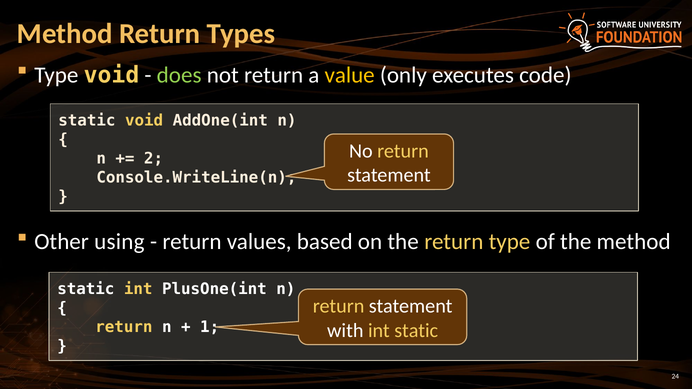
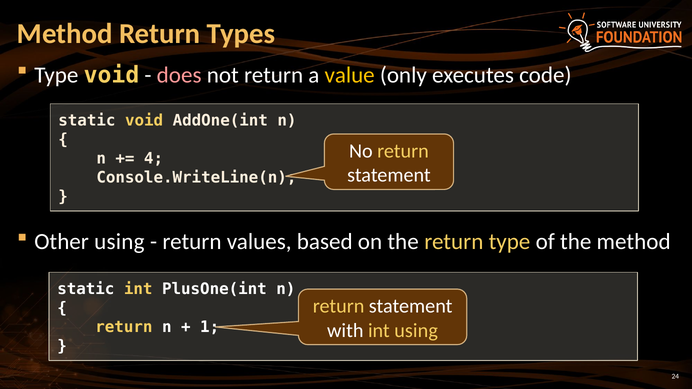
does colour: light green -> pink
2: 2 -> 4
int static: static -> using
